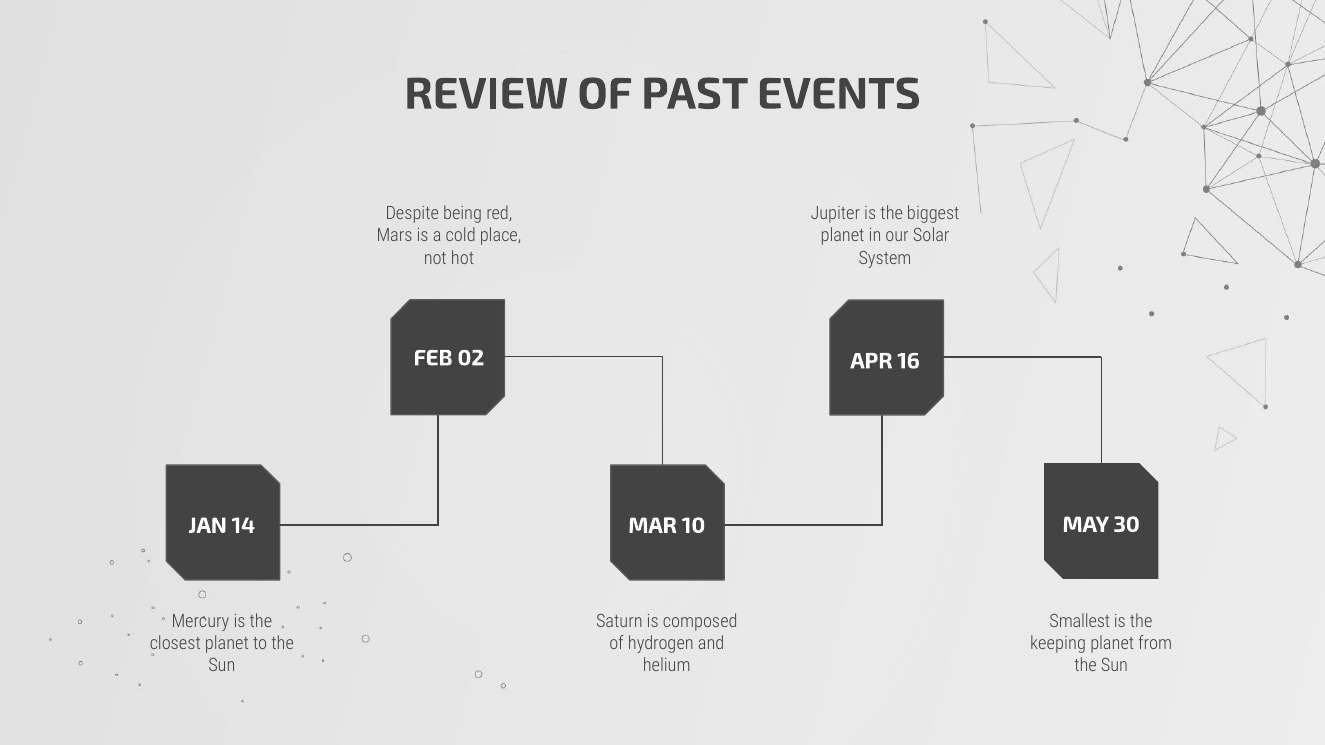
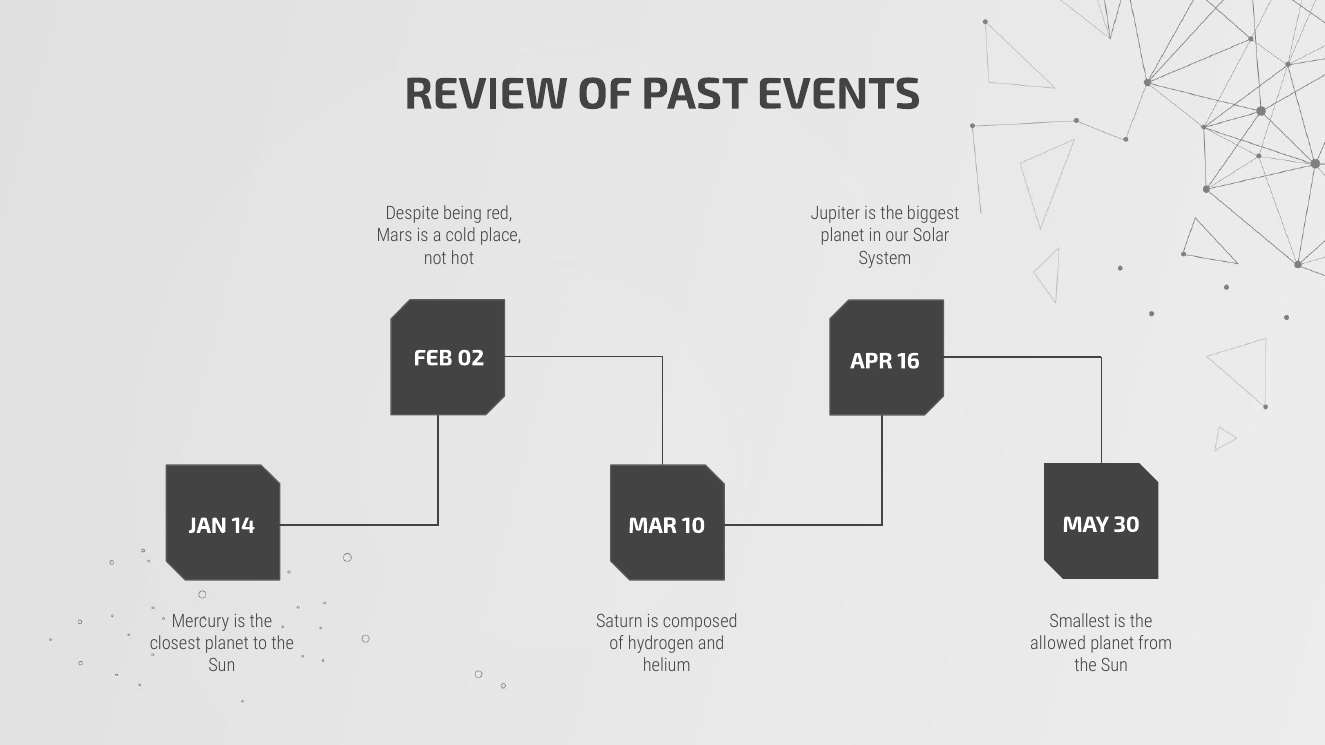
keeping: keeping -> allowed
